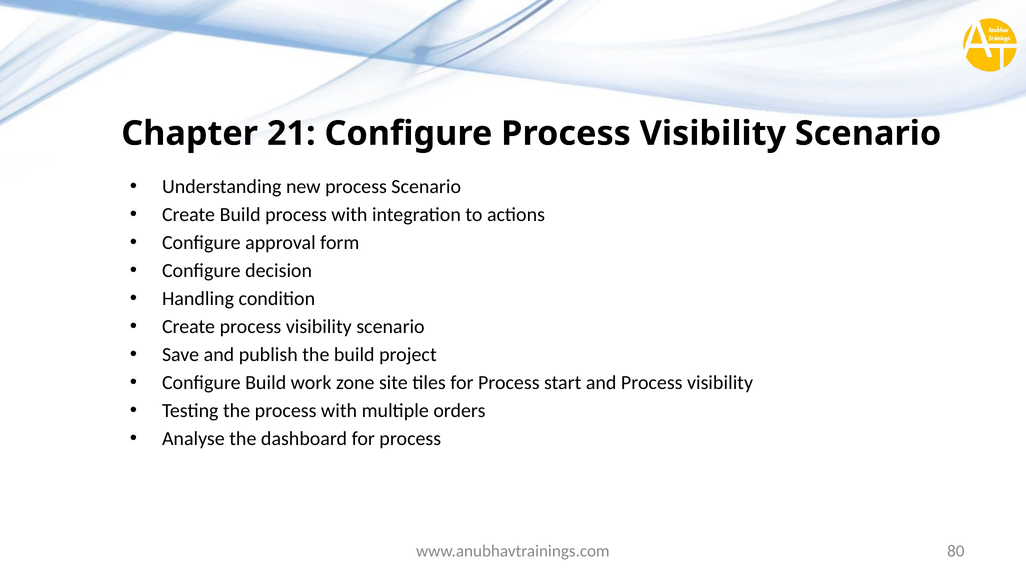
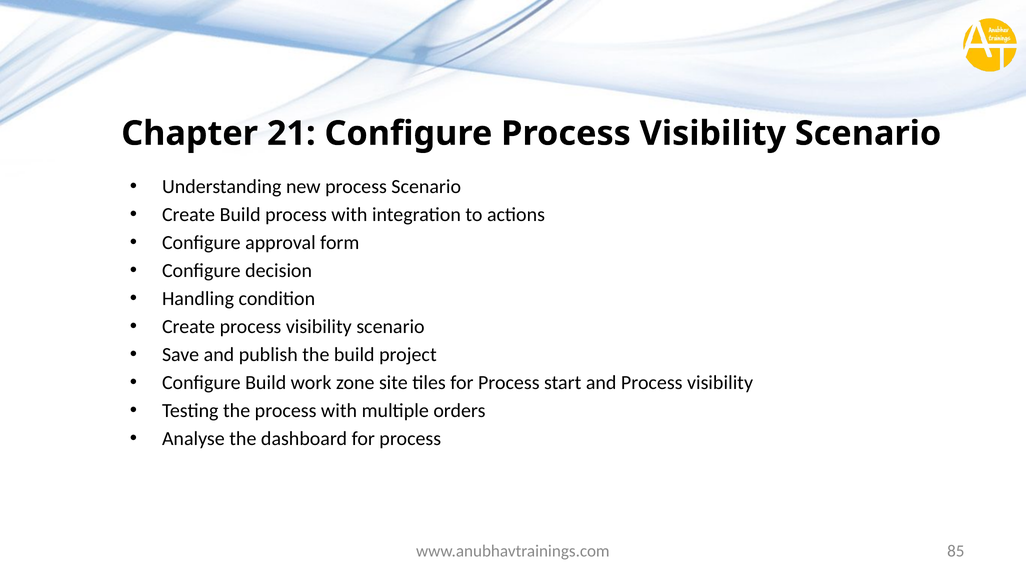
80: 80 -> 85
